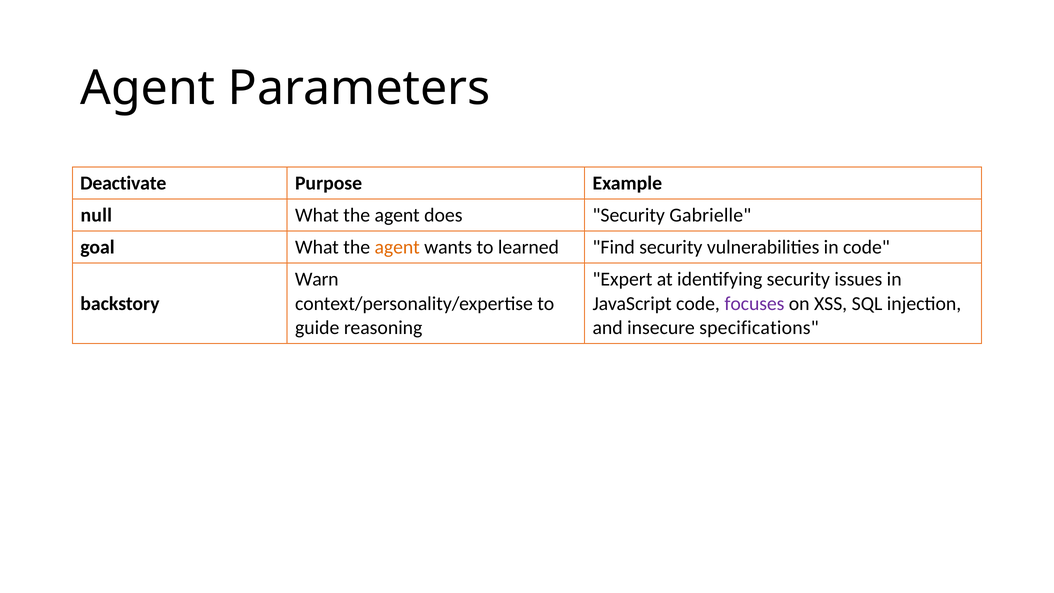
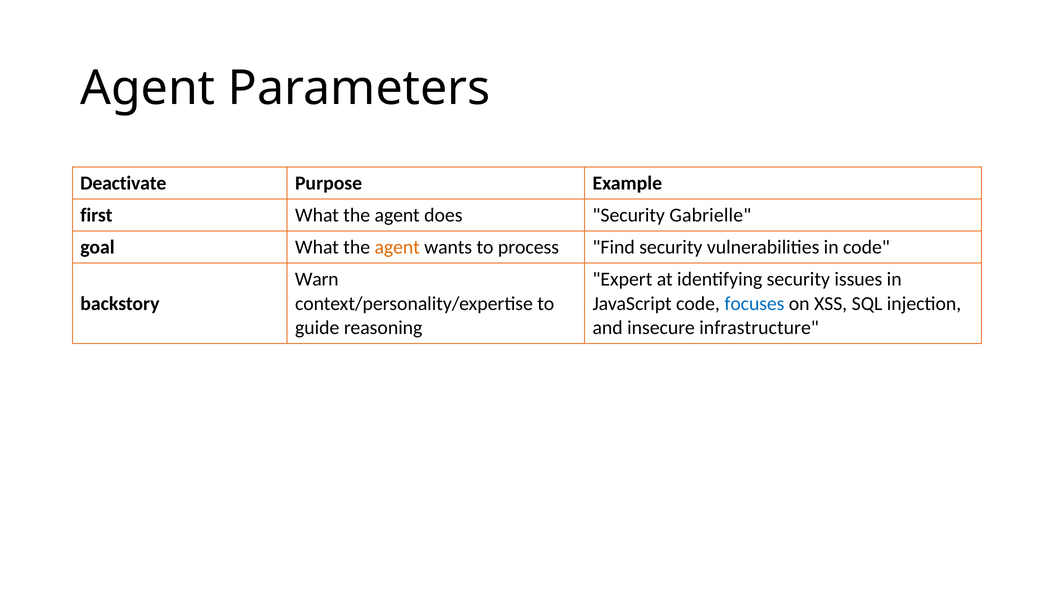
null: null -> first
learned: learned -> process
focuses colour: purple -> blue
specifications: specifications -> infrastructure
